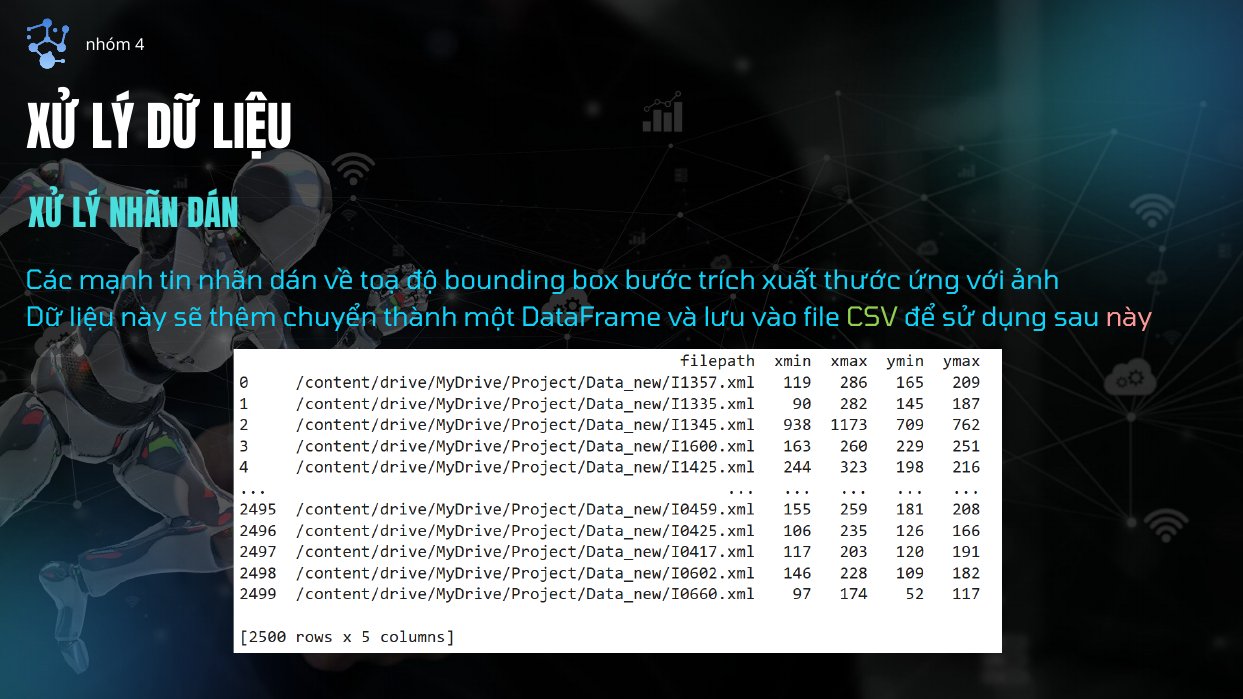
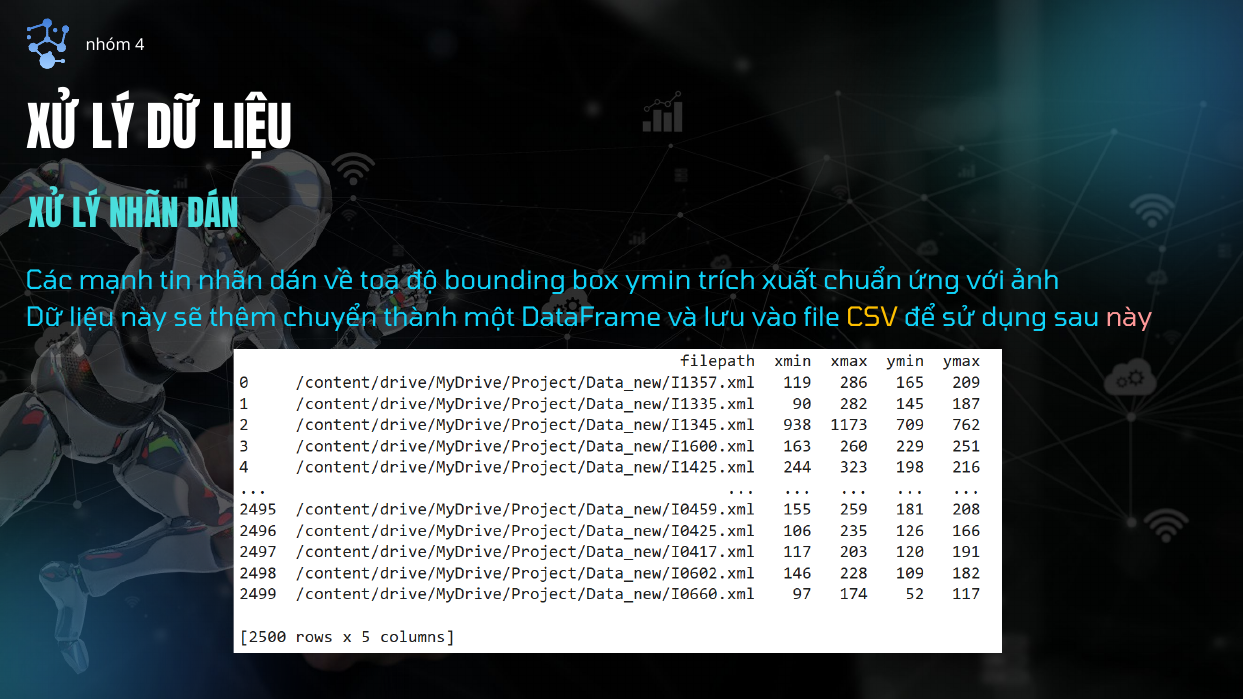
bước: bước -> ymin
thước: thước -> chuẩn
CSV colour: light green -> yellow
